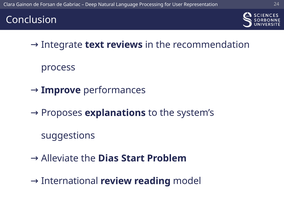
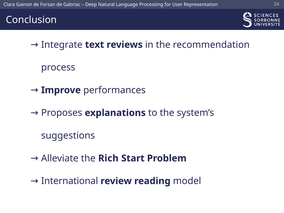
Dias: Dias -> Rich
